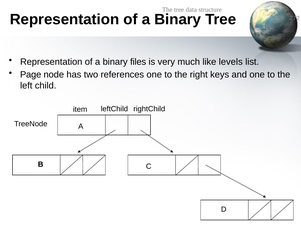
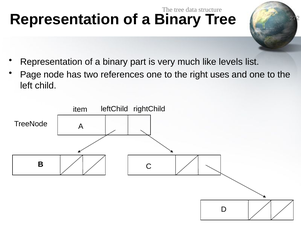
files: files -> part
keys: keys -> uses
